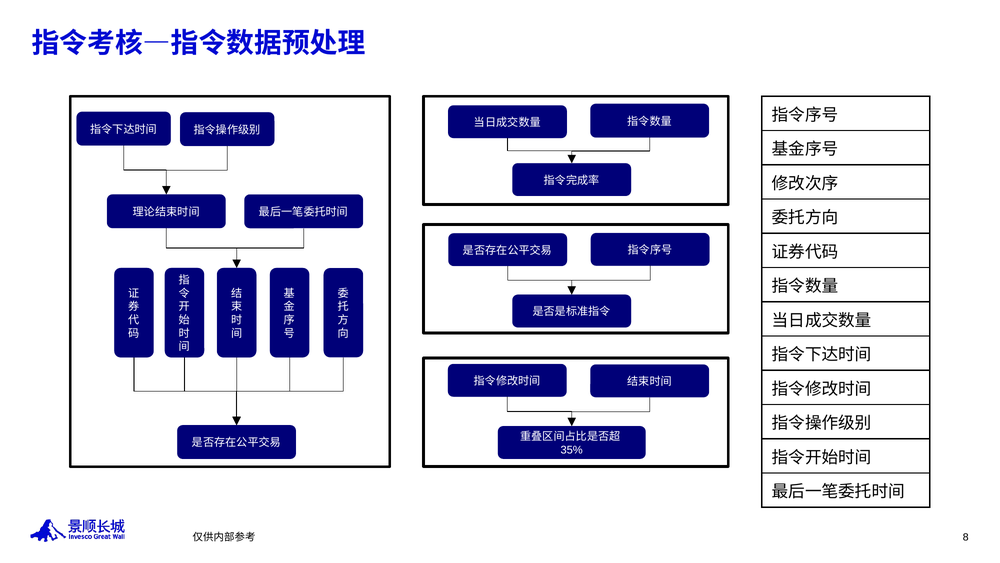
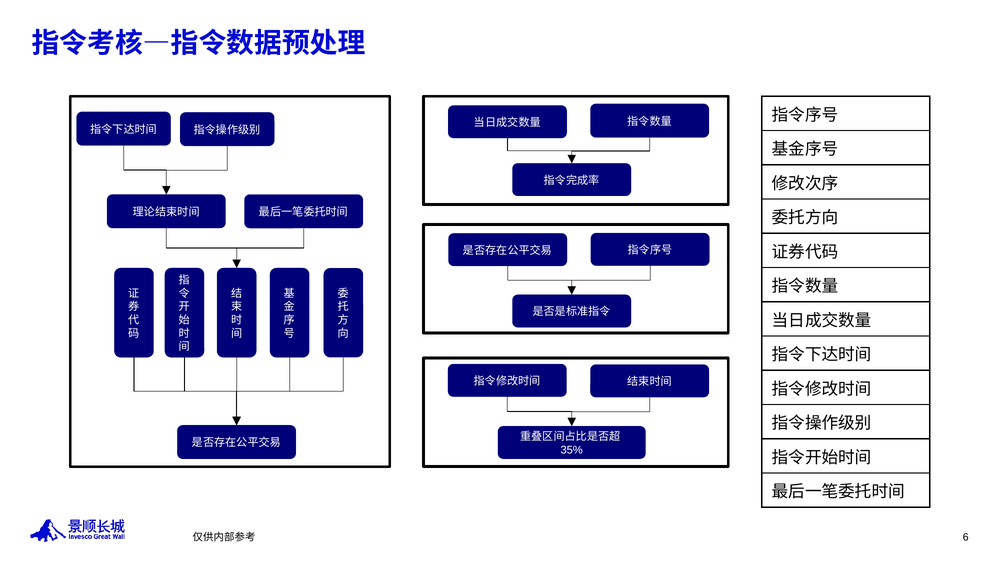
8: 8 -> 6
